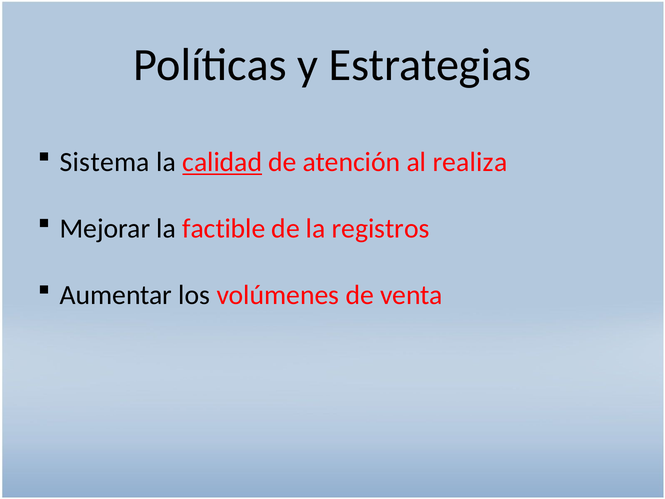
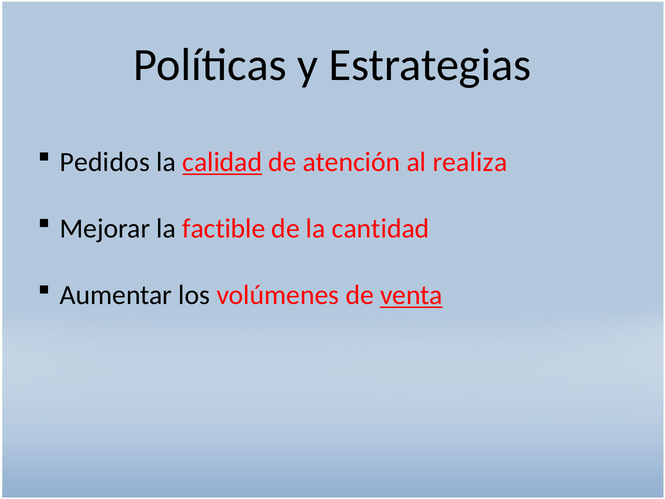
Sistema: Sistema -> Pedidos
registros: registros -> cantidad
venta underline: none -> present
